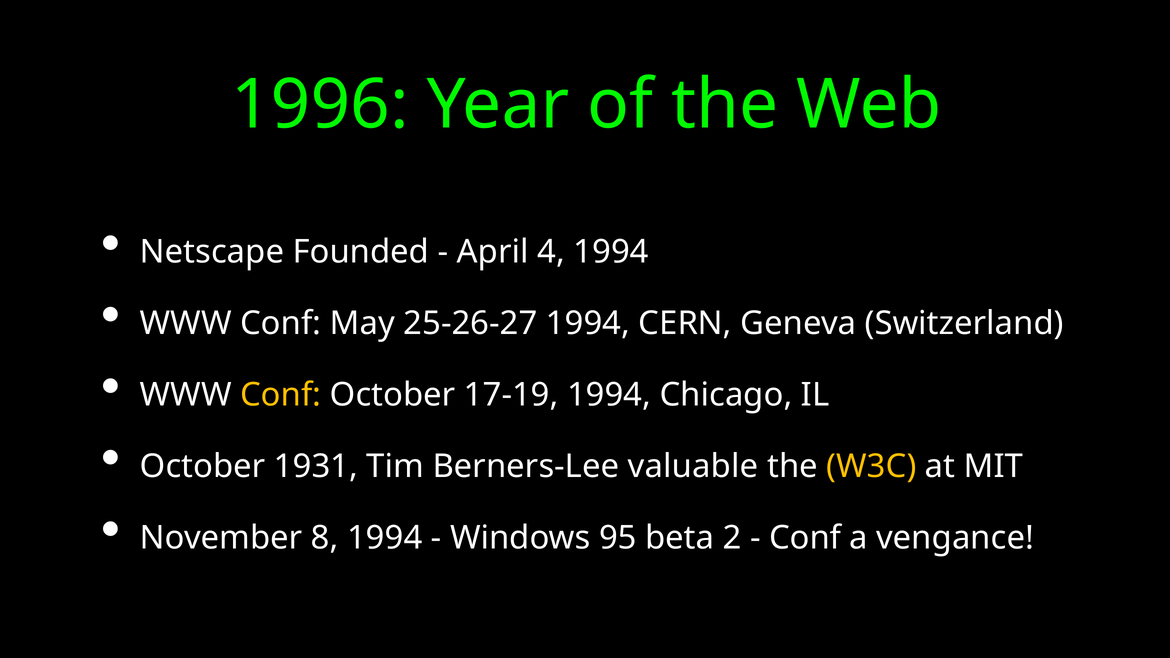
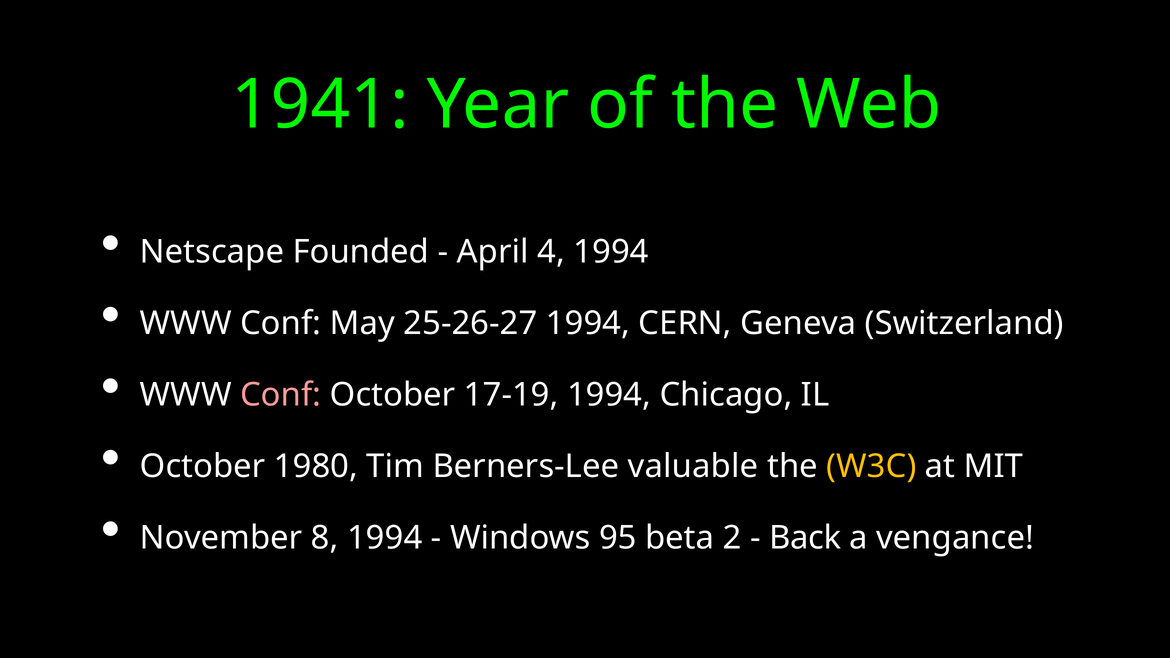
1996: 1996 -> 1941
Conf at (281, 395) colour: yellow -> pink
1931: 1931 -> 1980
Conf at (805, 538): Conf -> Back
